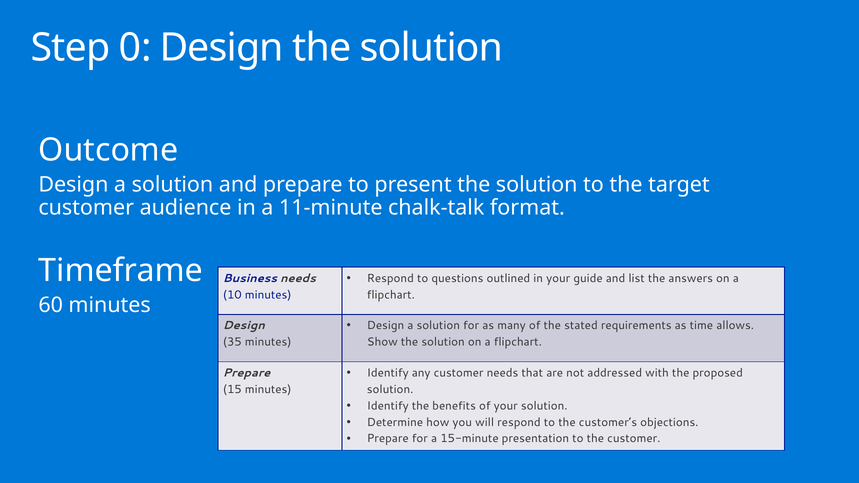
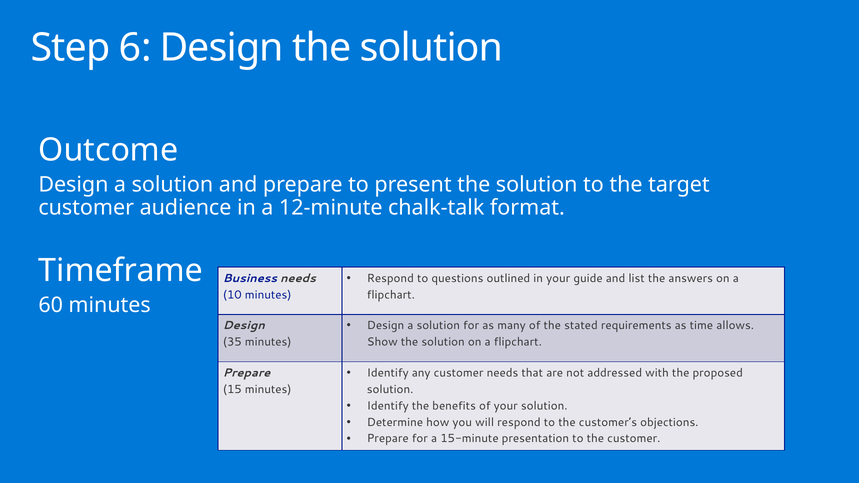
0: 0 -> 6
11-minute: 11-minute -> 12-minute
